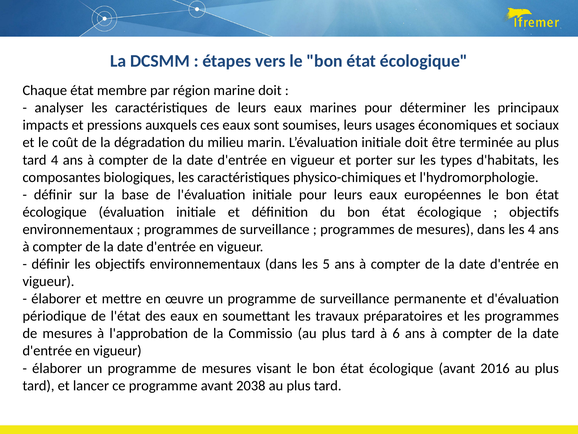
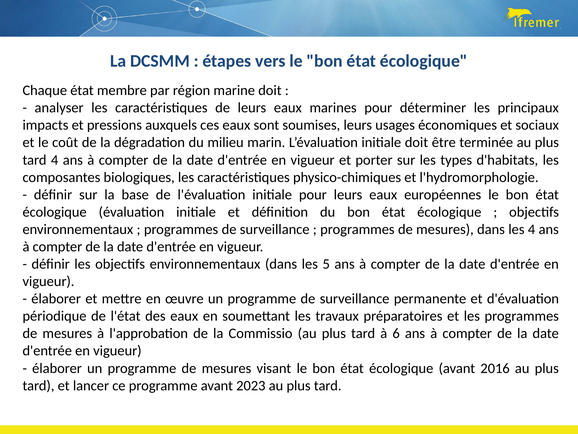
2038: 2038 -> 2023
